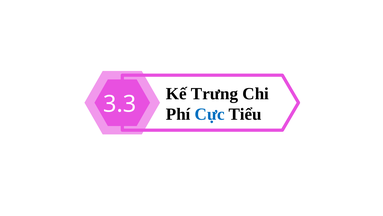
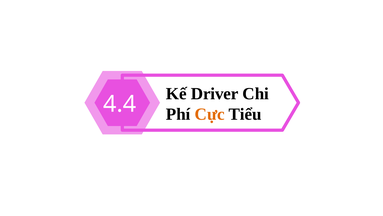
Trưng: Trưng -> Driver
3.3: 3.3 -> 4.4
Cực colour: blue -> orange
